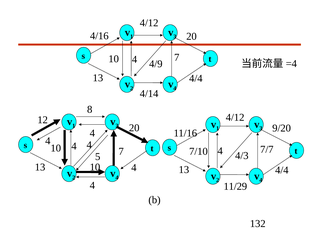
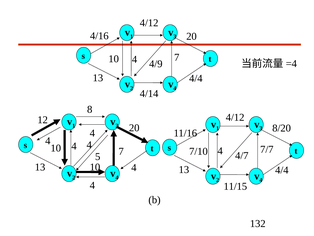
9/20: 9/20 -> 8/20
4/3: 4/3 -> 4/7
11/29: 11/29 -> 11/15
